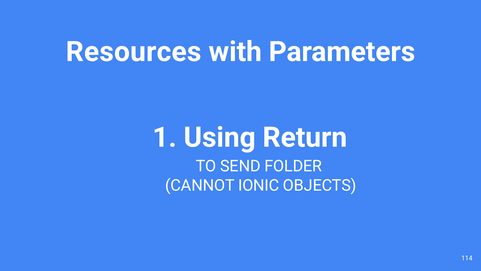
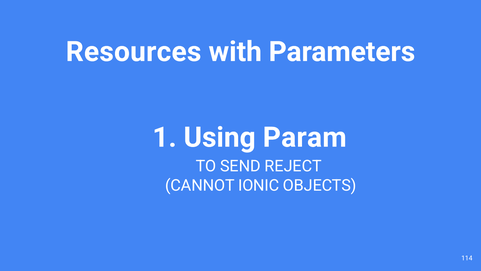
Return: Return -> Param
FOLDER: FOLDER -> REJECT
